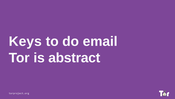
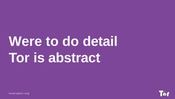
Keys: Keys -> Were
email: email -> detail
